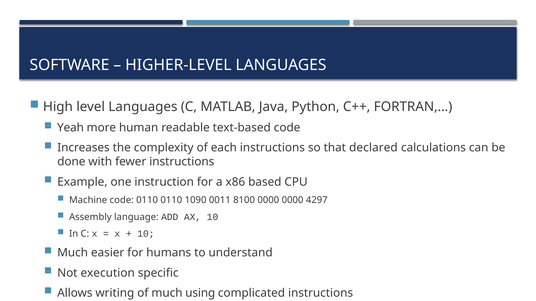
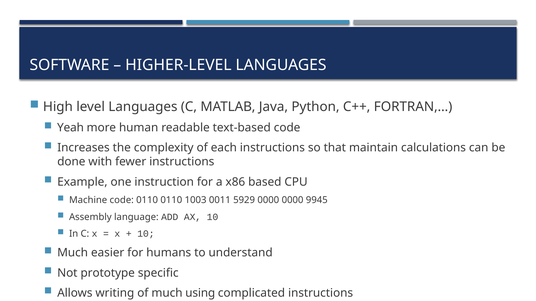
declared: declared -> maintain
1090: 1090 -> 1003
8100: 8100 -> 5929
4297: 4297 -> 9945
execution: execution -> prototype
